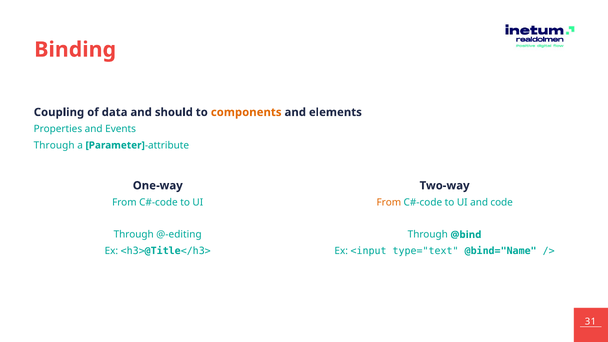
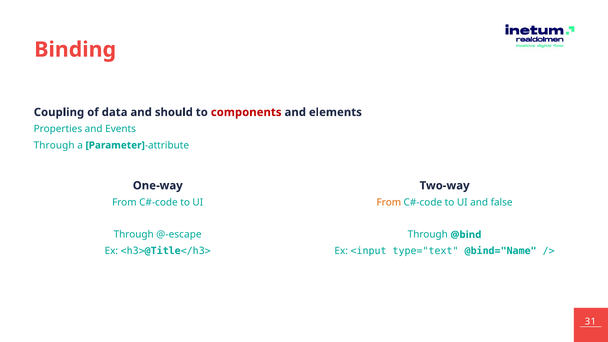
components colour: orange -> red
code: code -> false
@-editing: @-editing -> @-escape
